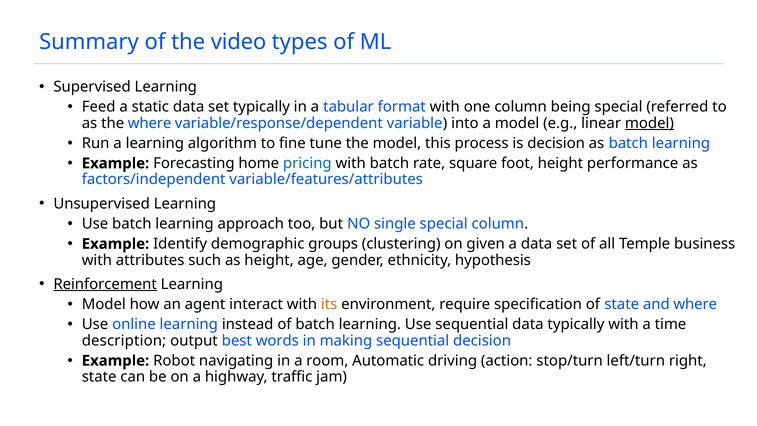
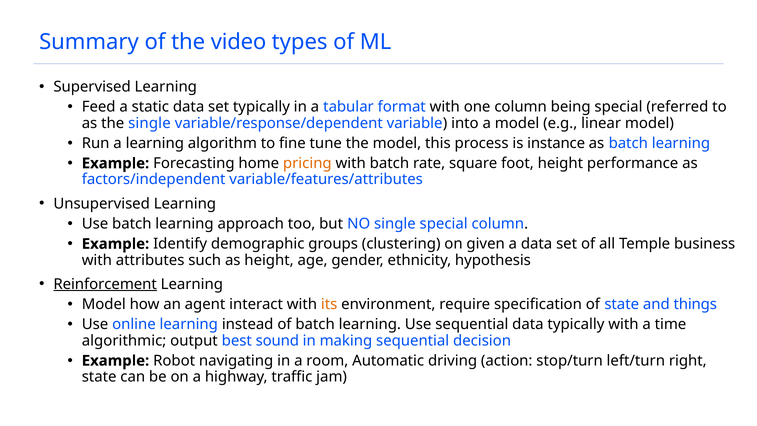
the where: where -> single
model at (649, 123) underline: present -> none
is decision: decision -> instance
pricing colour: blue -> orange
and where: where -> things
description: description -> algorithmic
words: words -> sound
